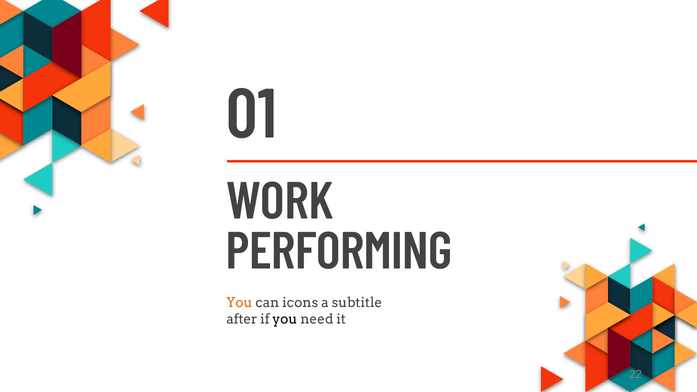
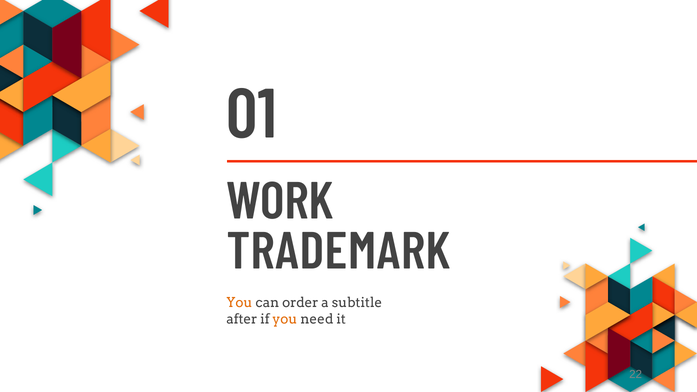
PERFORMING: PERFORMING -> TRADEMARK
icons: icons -> order
you at (285, 319) colour: black -> orange
